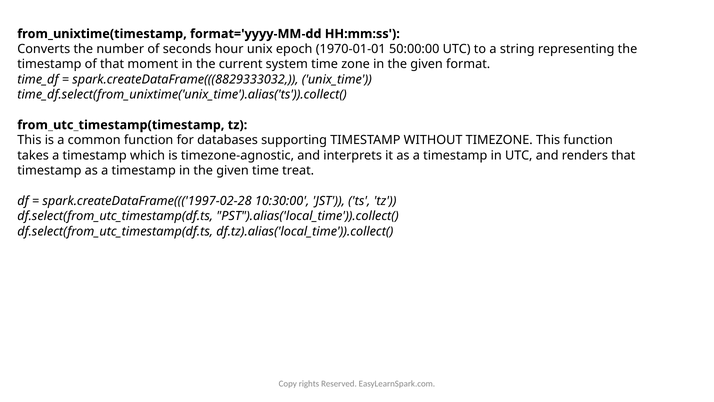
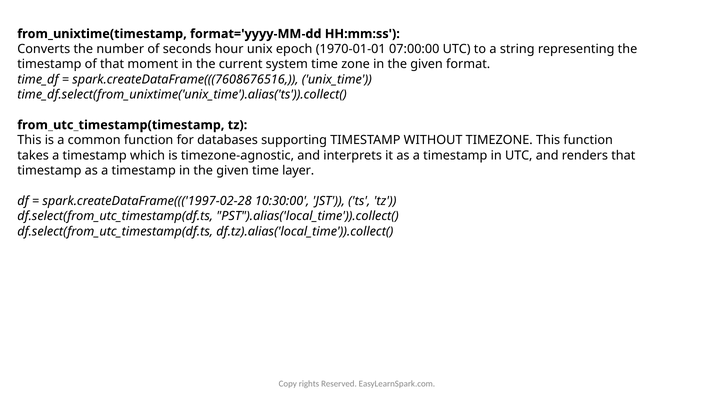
50:00:00: 50:00:00 -> 07:00:00
spark.createDataFrame(((8829333032: spark.createDataFrame(((8829333032 -> spark.createDataFrame(((7608676516
treat: treat -> layer
